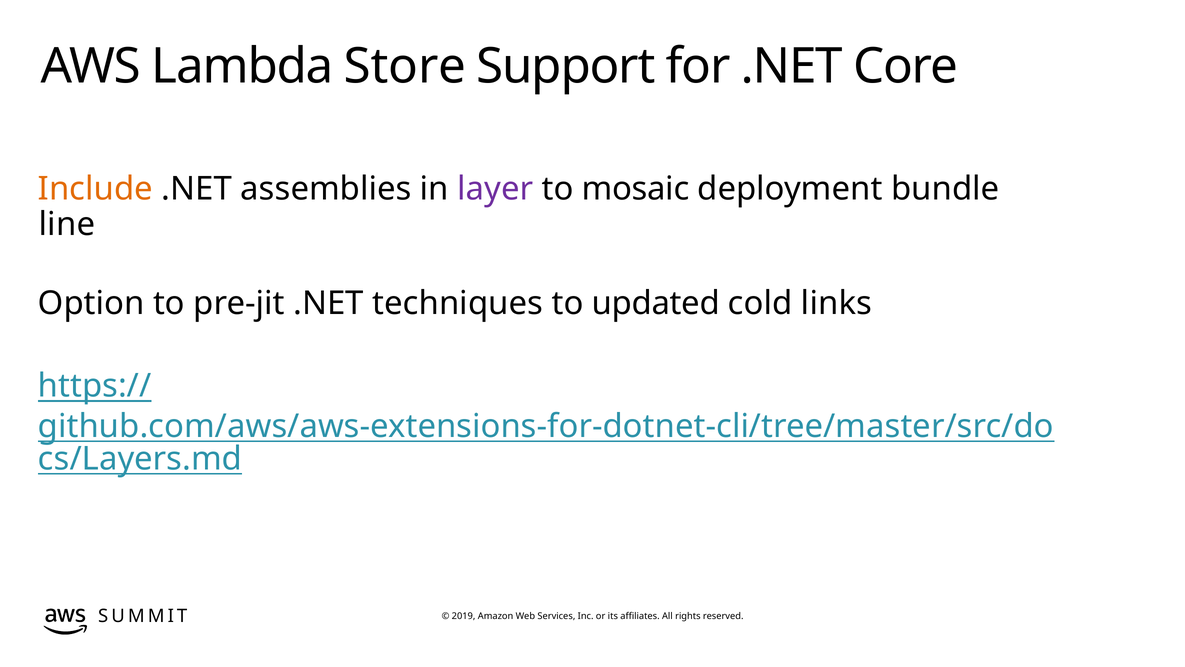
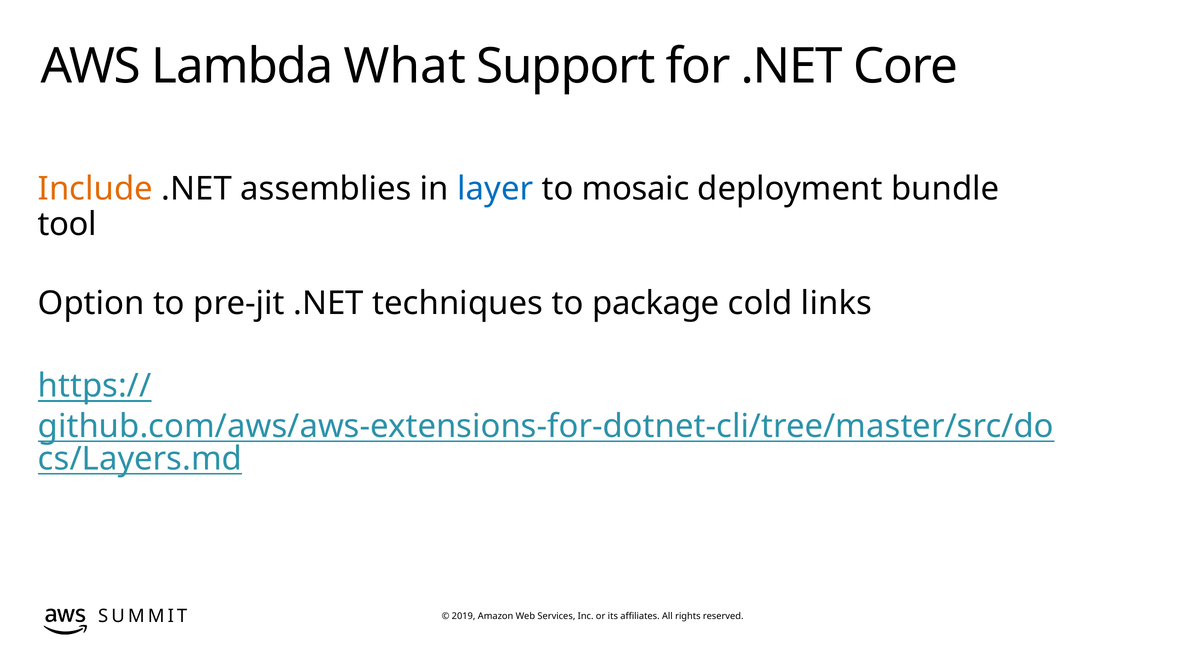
Store: Store -> What
layer colour: purple -> blue
line: line -> tool
updated: updated -> package
